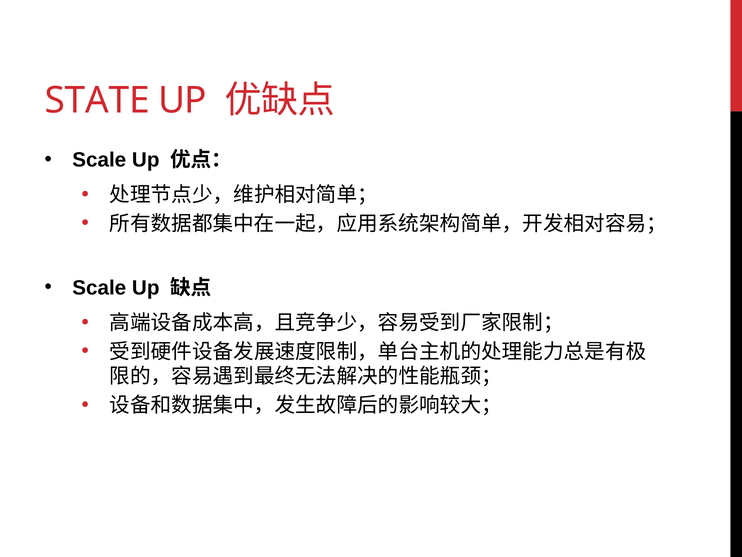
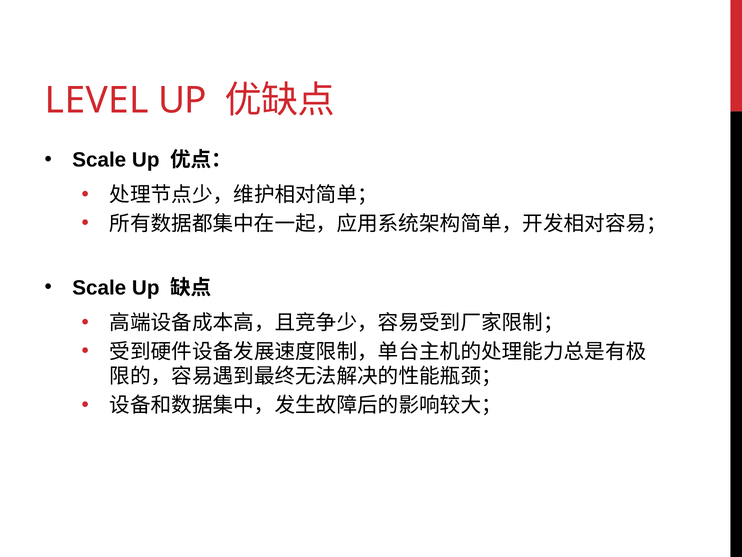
STATE: STATE -> LEVEL
